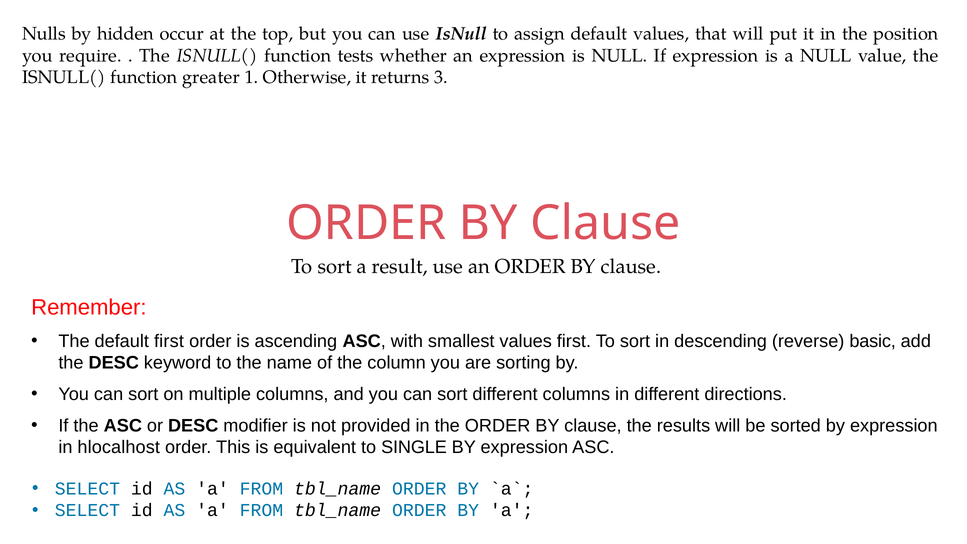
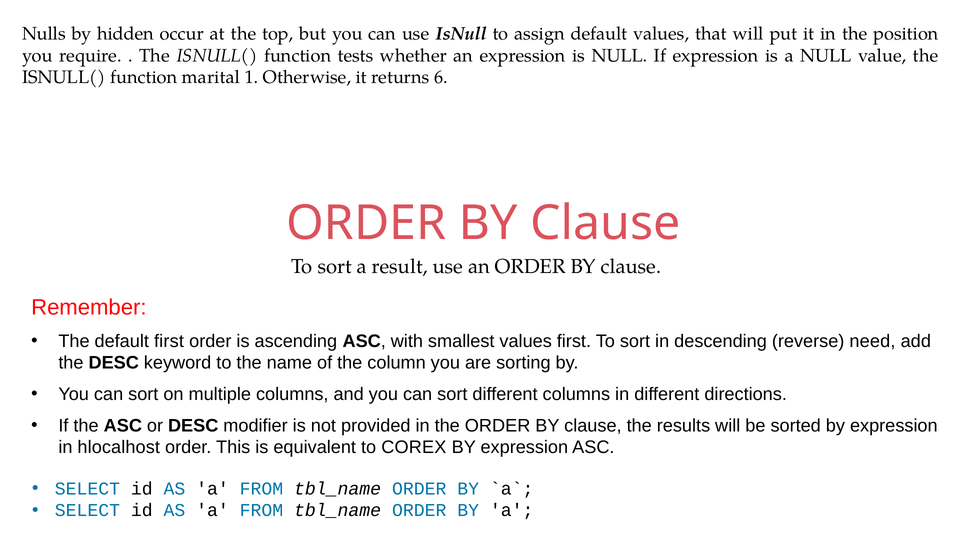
greater: greater -> marital
3: 3 -> 6
basic: basic -> need
SINGLE: SINGLE -> COREX
